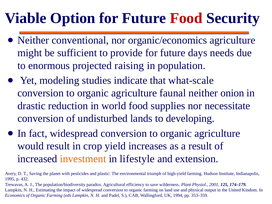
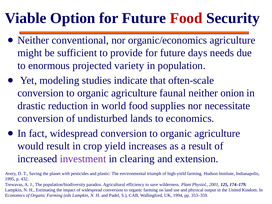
raising: raising -> variety
what-scale: what-scale -> often-scale
to developing: developing -> economics
investment colour: orange -> purple
lifestyle: lifestyle -> clearing
